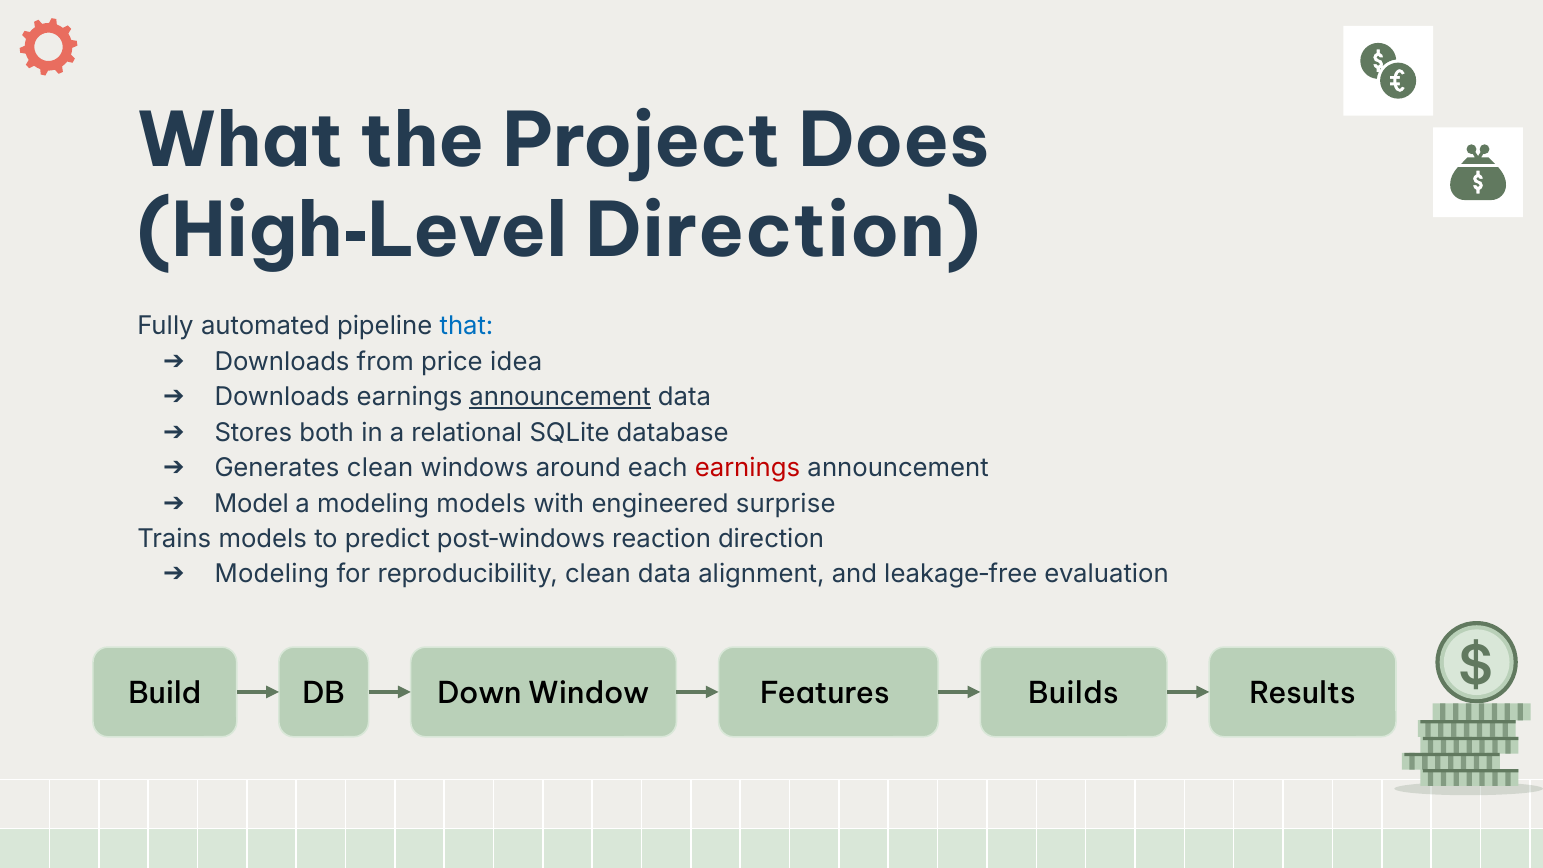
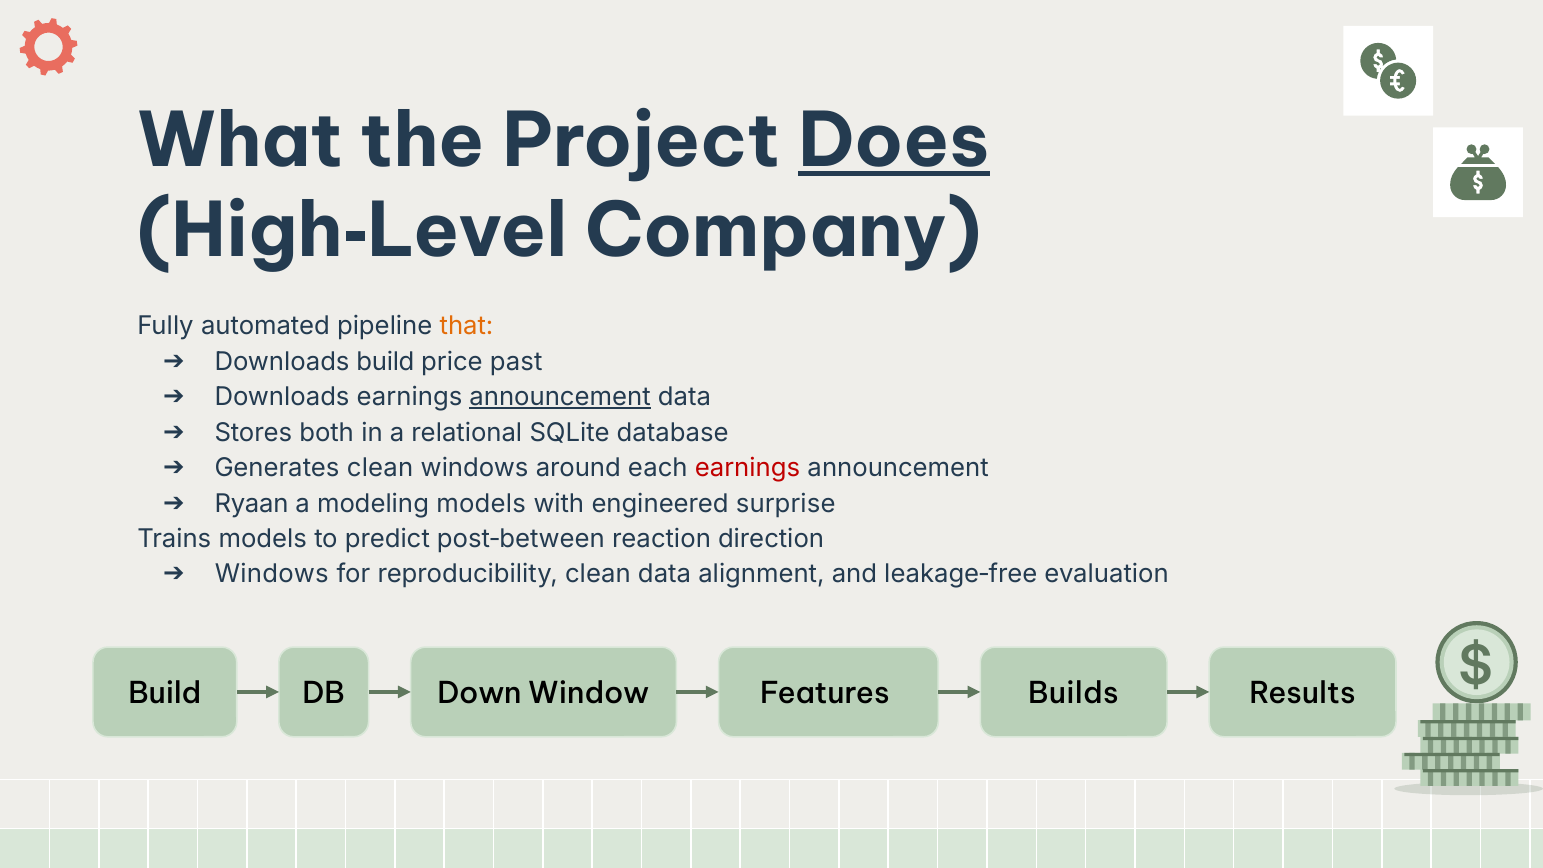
Does underline: none -> present
Direction at (783, 231): Direction -> Company
that colour: blue -> orange
Downloads from: from -> build
idea: idea -> past
Model: Model -> Ryaan
post‑windows: post‑windows -> post‑between
Modeling at (272, 574): Modeling -> Windows
